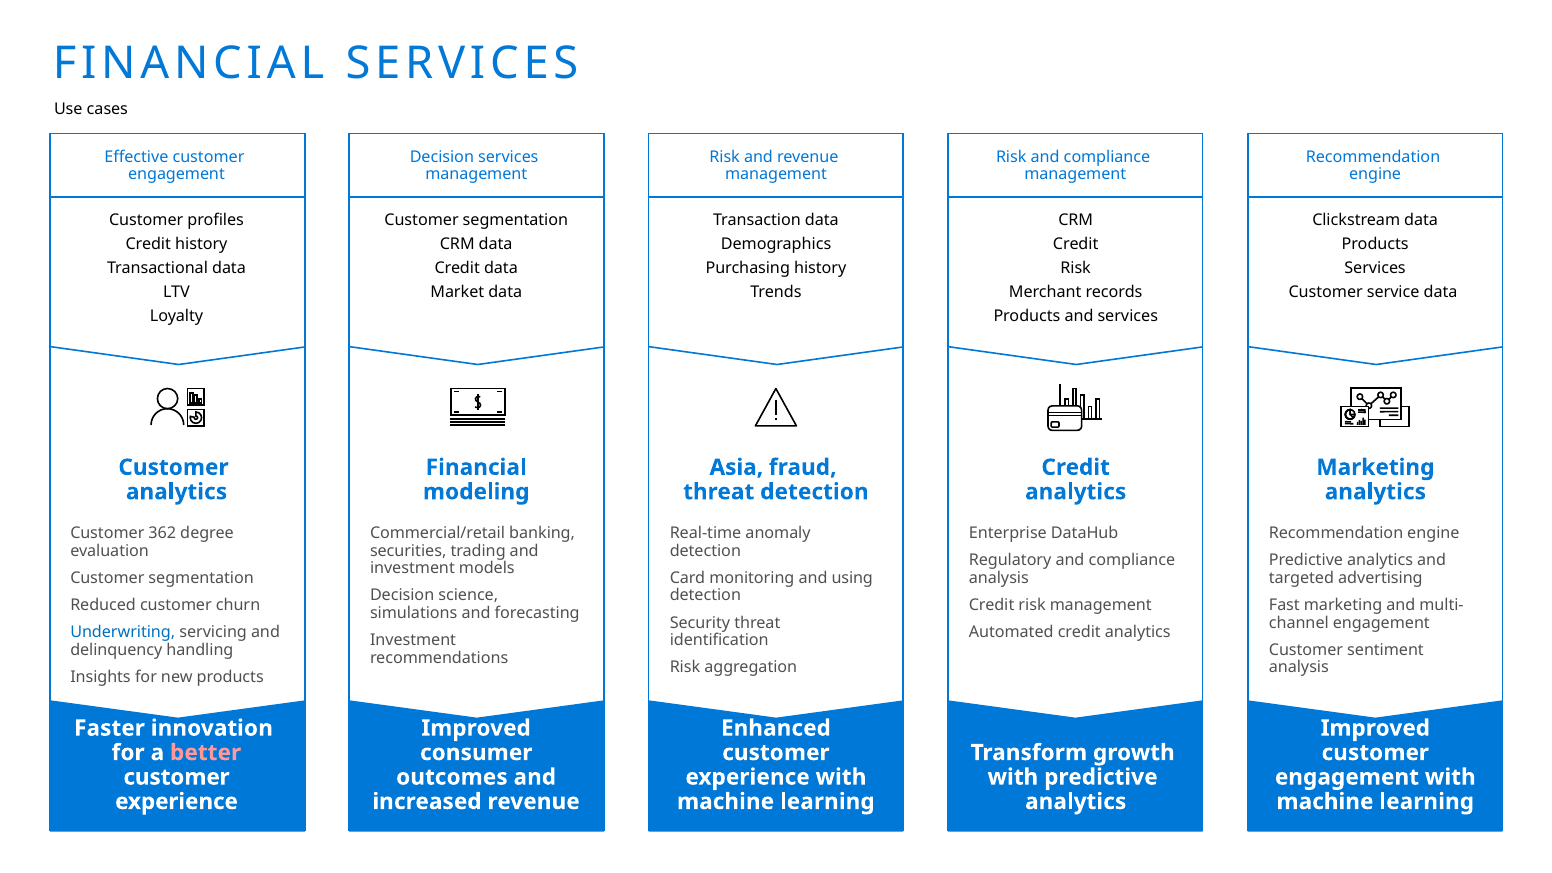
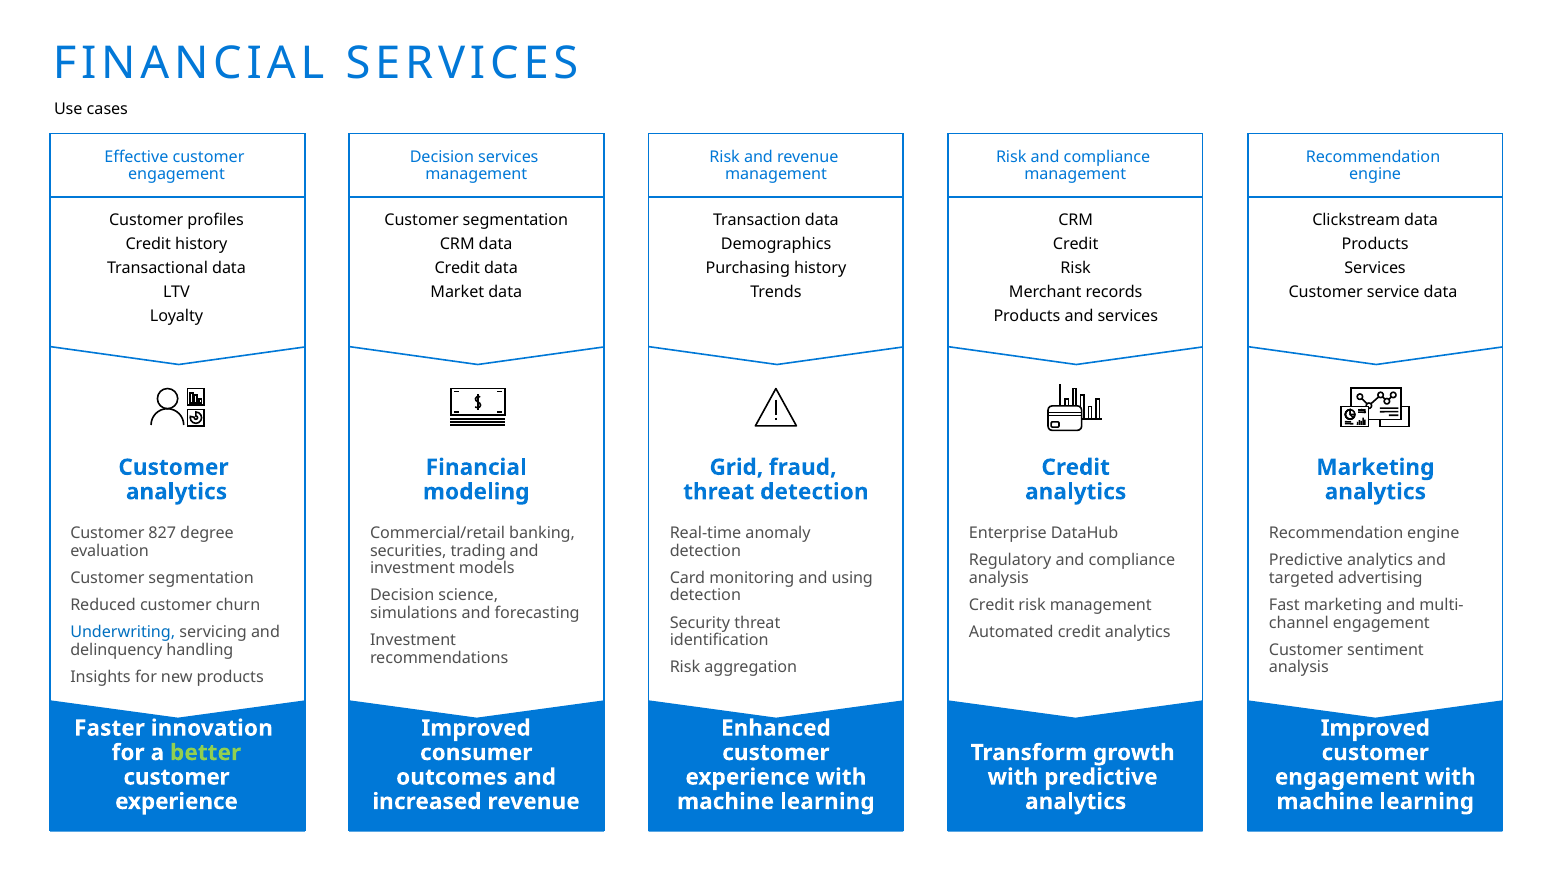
Asia: Asia -> Grid
362: 362 -> 827
better colour: pink -> light green
